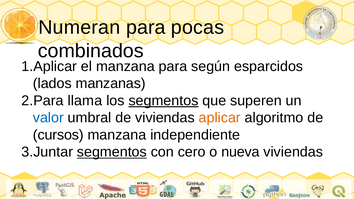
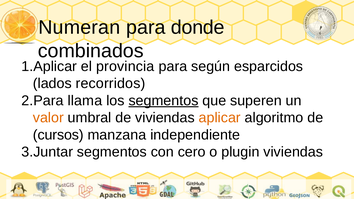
pocas: pocas -> donde
el manzana: manzana -> provincia
manzanas: manzanas -> recorridos
valor colour: blue -> orange
segmentos at (112, 152) underline: present -> none
nueva: nueva -> plugin
